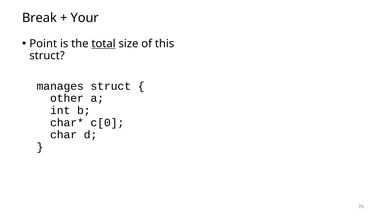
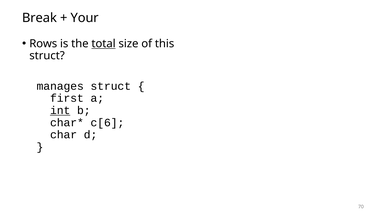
Point: Point -> Rows
other: other -> first
int underline: none -> present
c[0: c[0 -> c[6
